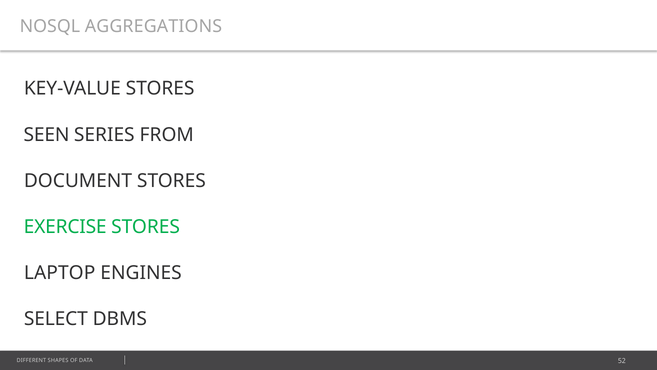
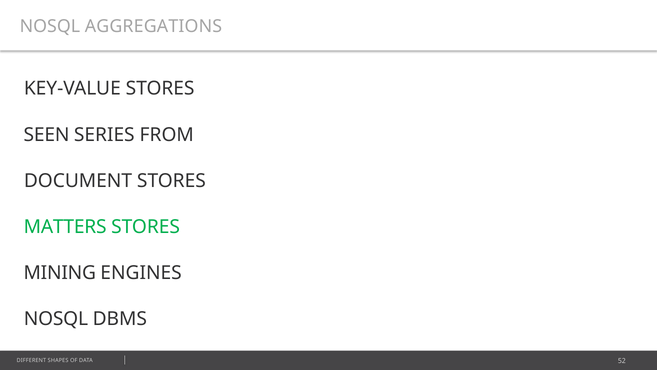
EXERCISE: EXERCISE -> MATTERS
LAPTOP: LAPTOP -> MINING
SELECT at (56, 319): SELECT -> NOSQL
